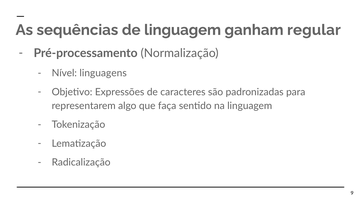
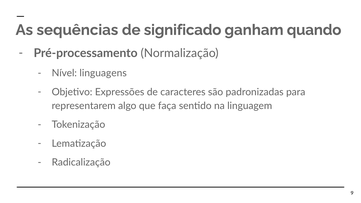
de linguagem: linguagem -> significado
regular: regular -> quando
